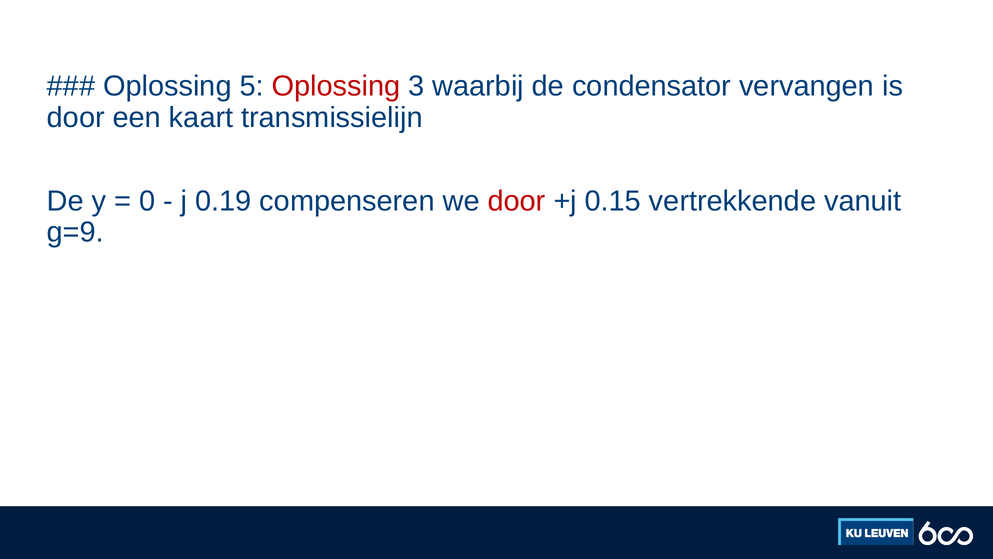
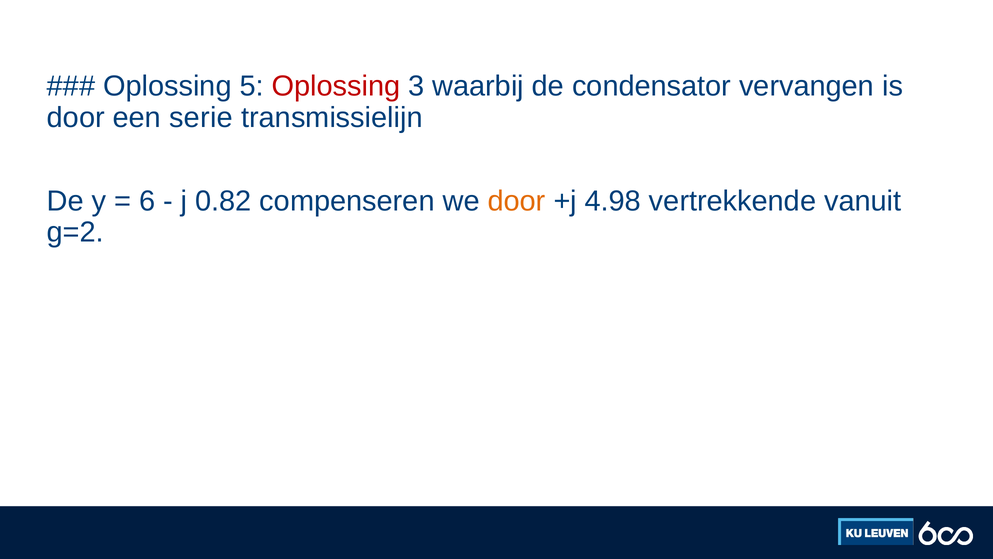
kaart: kaart -> serie
0: 0 -> 6
0.19: 0.19 -> 0.82
door at (517, 201) colour: red -> orange
0.15: 0.15 -> 4.98
g=9: g=9 -> g=2
